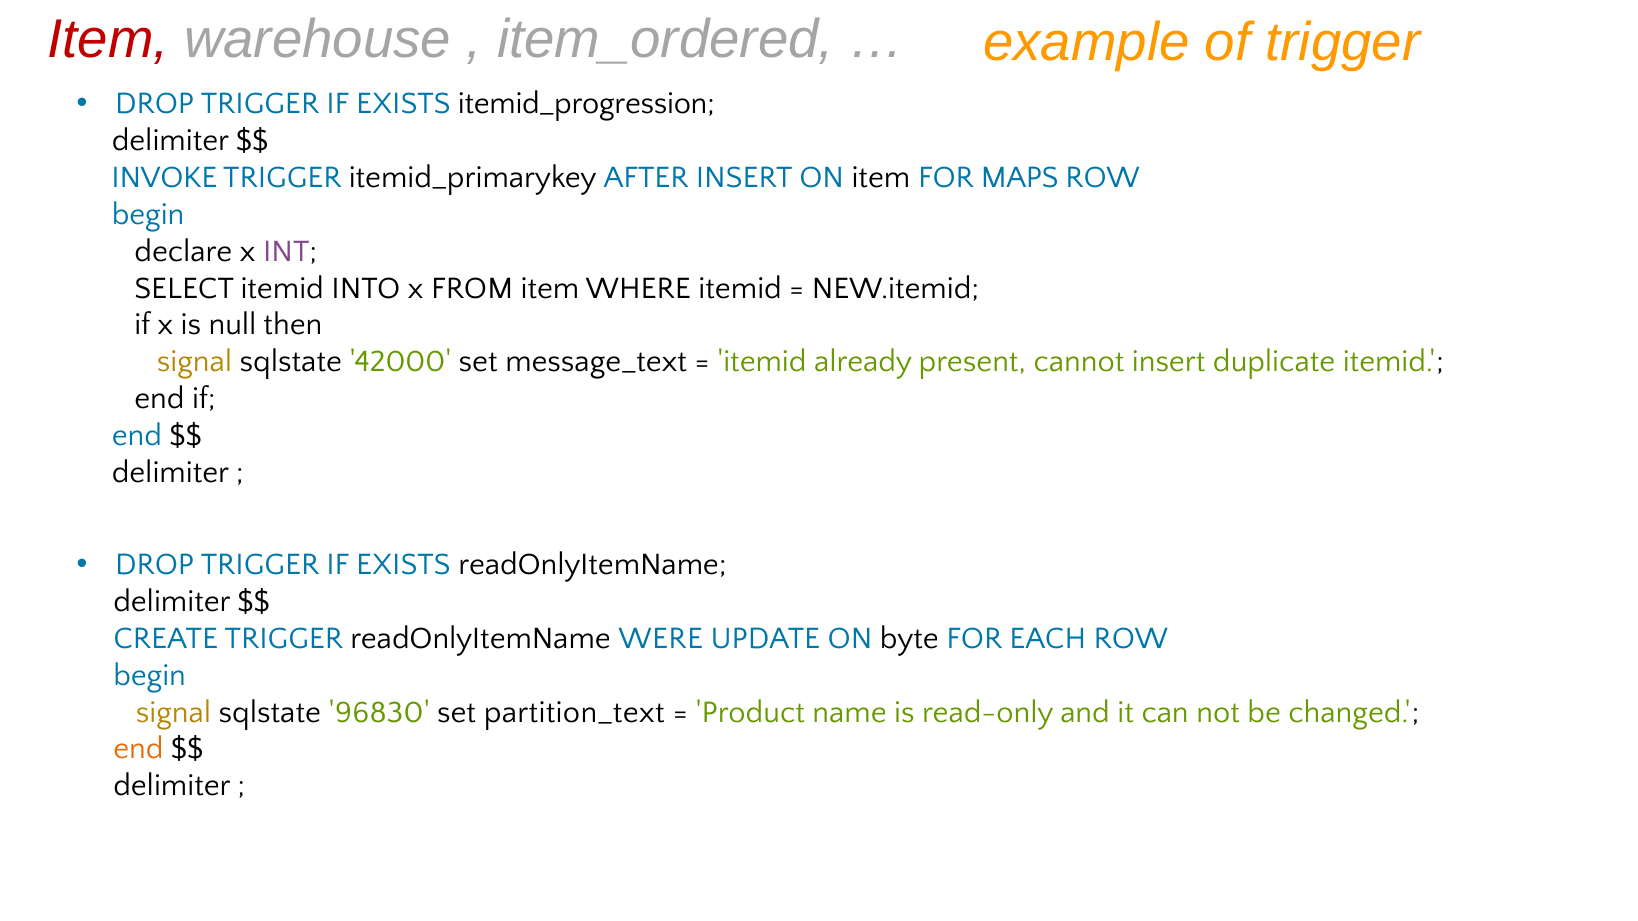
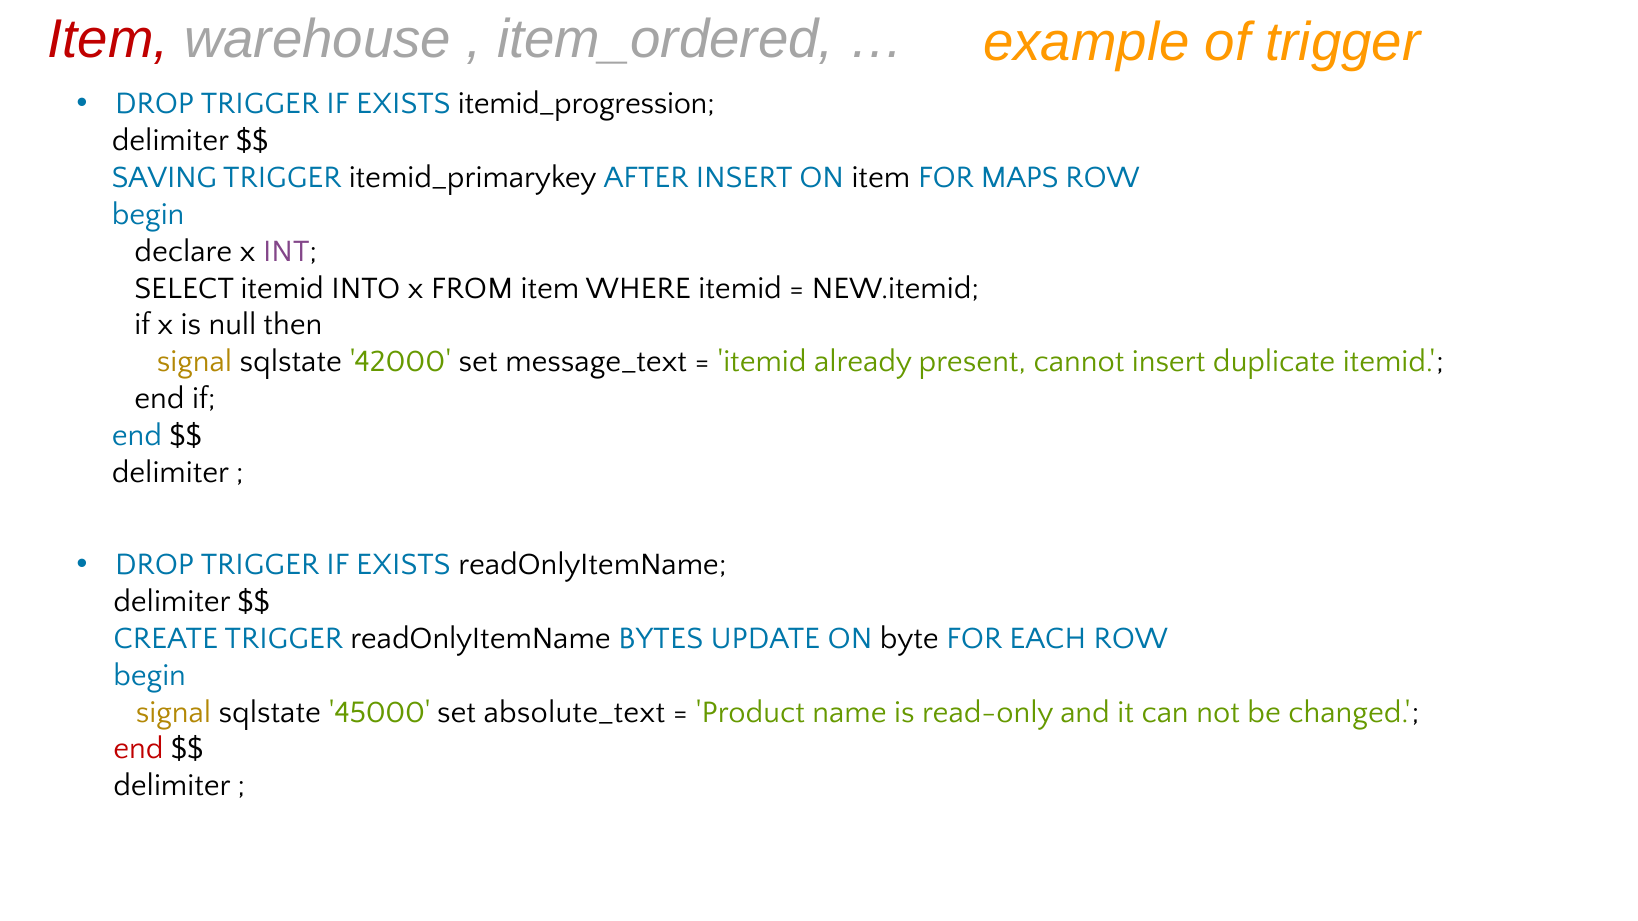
INVOKE: INVOKE -> SAVING
WERE: WERE -> BYTES
96830: 96830 -> 45000
partition_text: partition_text -> absolute_text
end at (138, 749) colour: orange -> red
